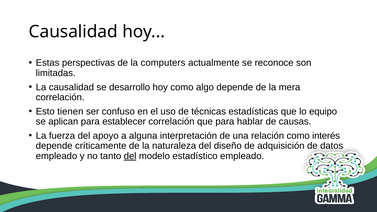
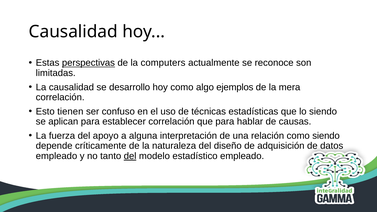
perspectivas underline: none -> present
algo depende: depende -> ejemplos
lo equipo: equipo -> siendo
como interés: interés -> siendo
